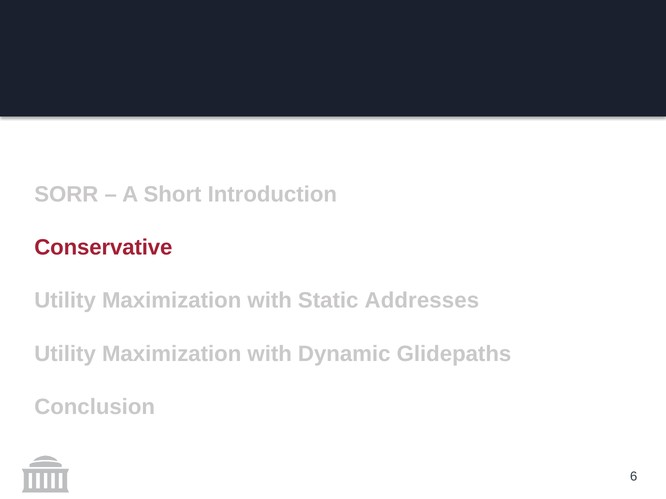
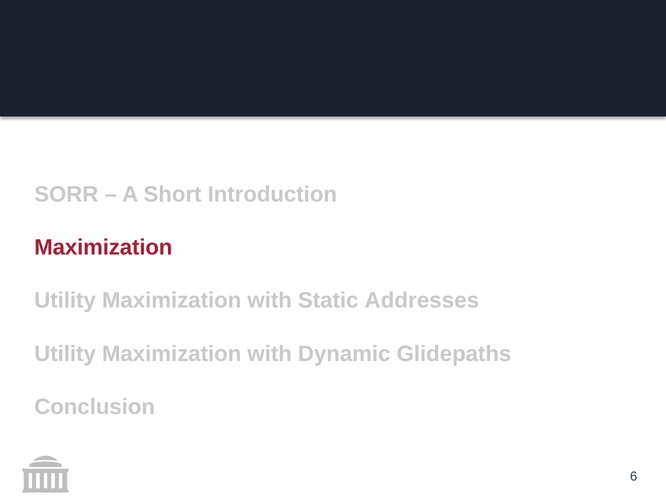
Conservative at (103, 248): Conservative -> Maximization
